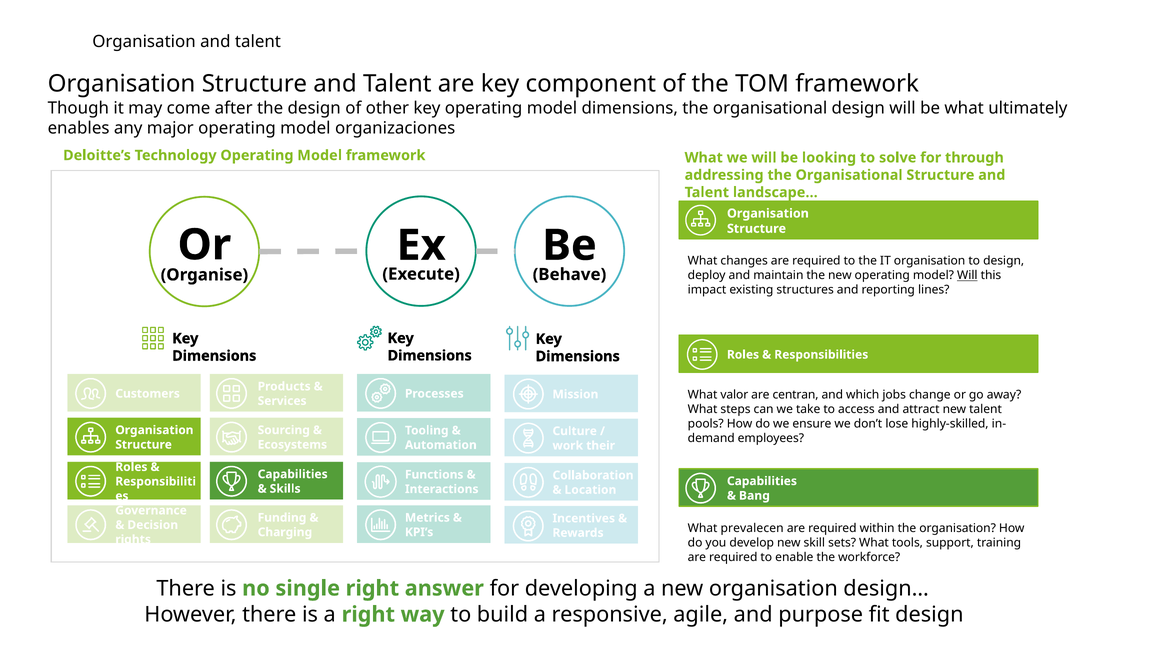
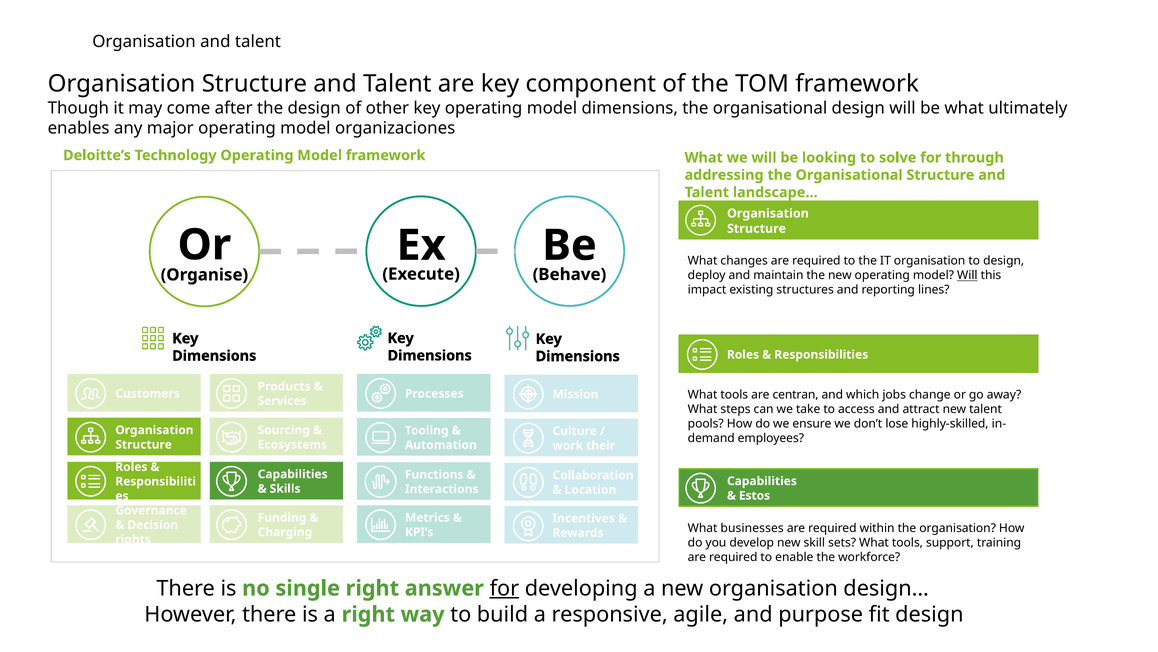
valor at (734, 394): valor -> tools
Bang: Bang -> Estos
prevalecen: prevalecen -> businesses
for at (504, 588) underline: none -> present
